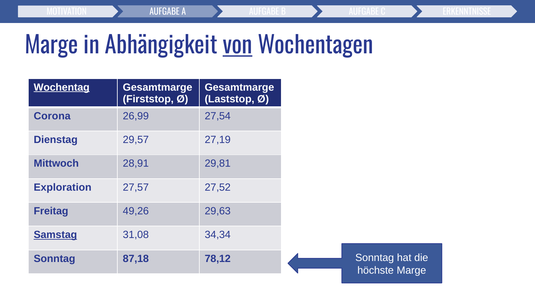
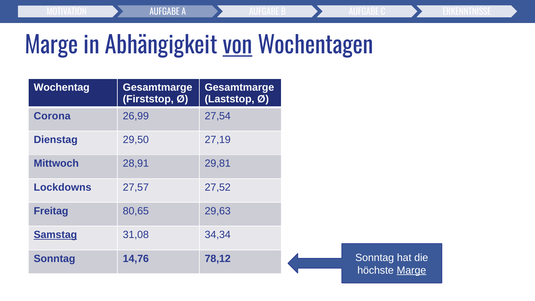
Wochentag underline: present -> none
29,57: 29,57 -> 29,50
Exploration: Exploration -> Lockdowns
49,26: 49,26 -> 80,65
87,18: 87,18 -> 14,76
Marge at (411, 270) underline: none -> present
